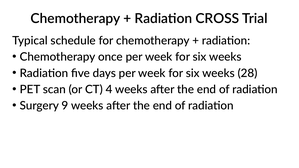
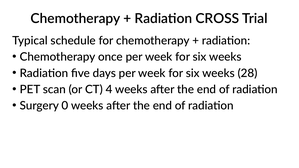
9: 9 -> 0
